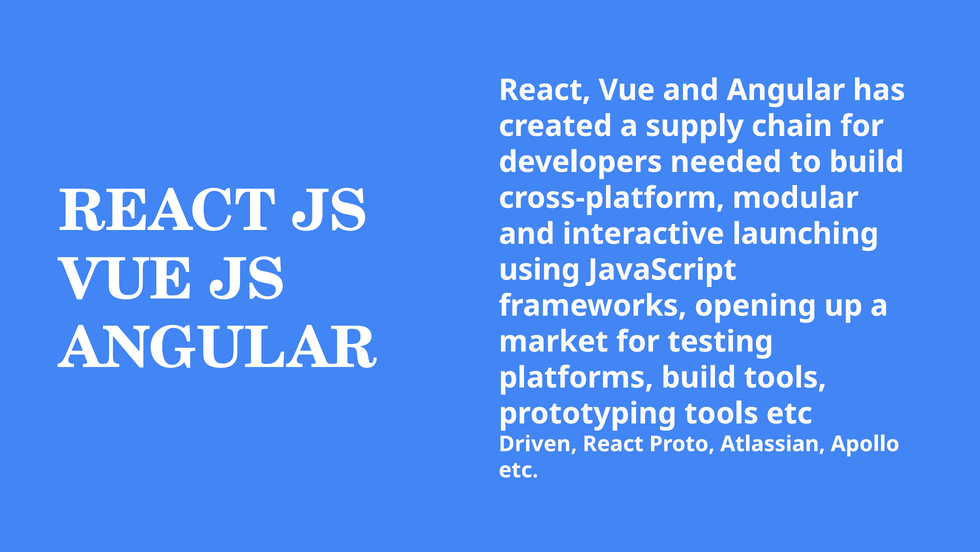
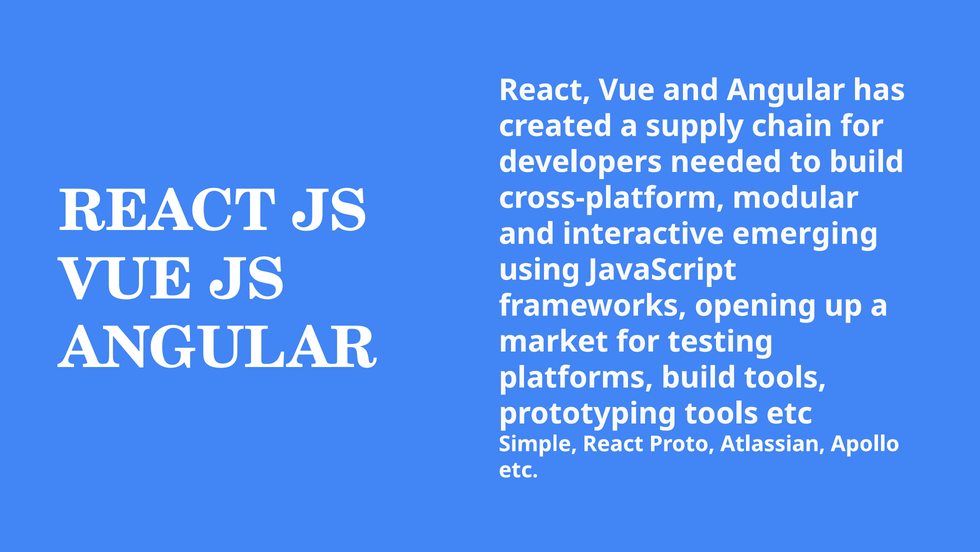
launching: launching -> emerging
Driven: Driven -> Simple
